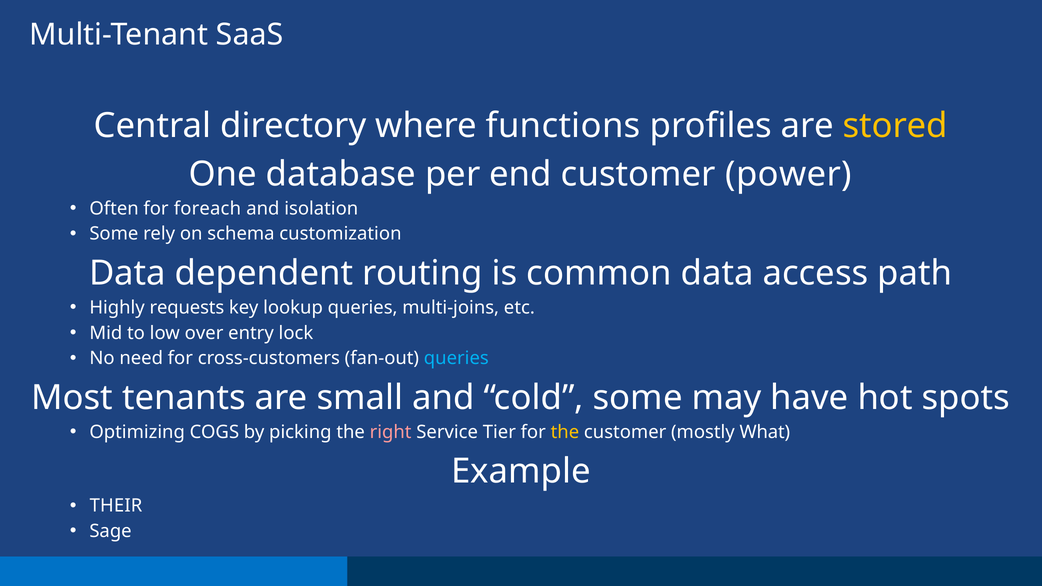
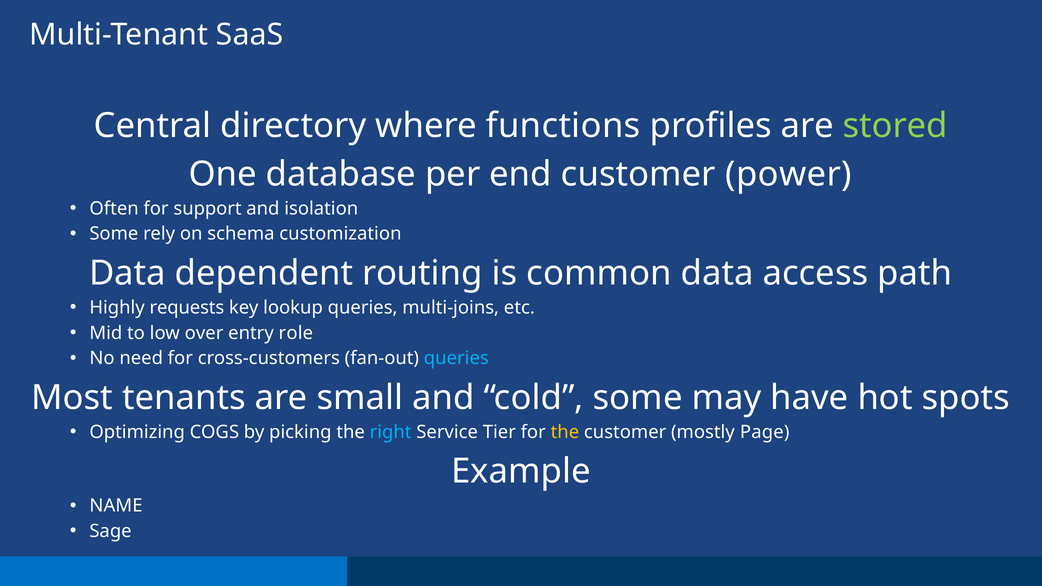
stored colour: yellow -> light green
foreach: foreach -> support
lock: lock -> role
right colour: pink -> light blue
What: What -> Page
THEIR: THEIR -> NAME
